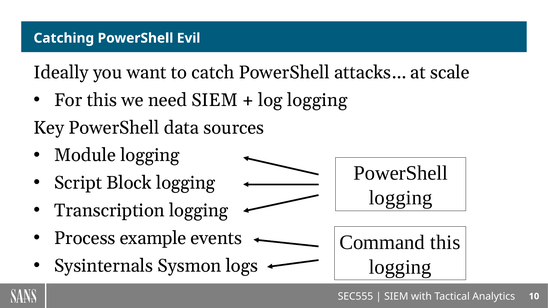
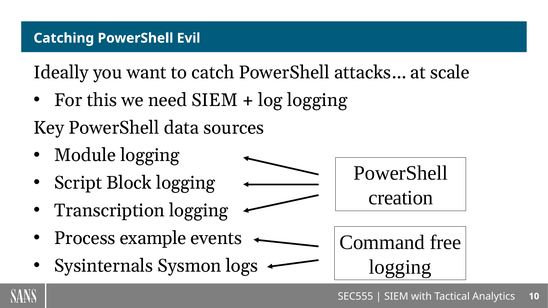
logging at (401, 198): logging -> creation
Command this: this -> free
